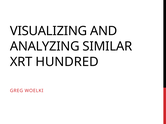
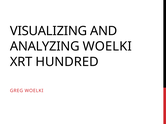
ANALYZING SIMILAR: SIMILAR -> WOELKI
